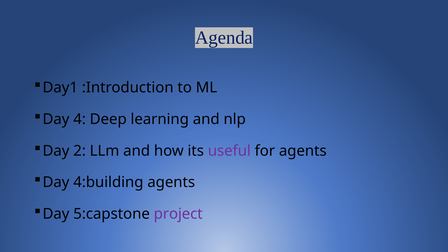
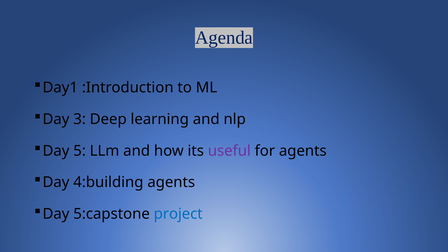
4: 4 -> 3
2: 2 -> 5
project colour: purple -> blue
